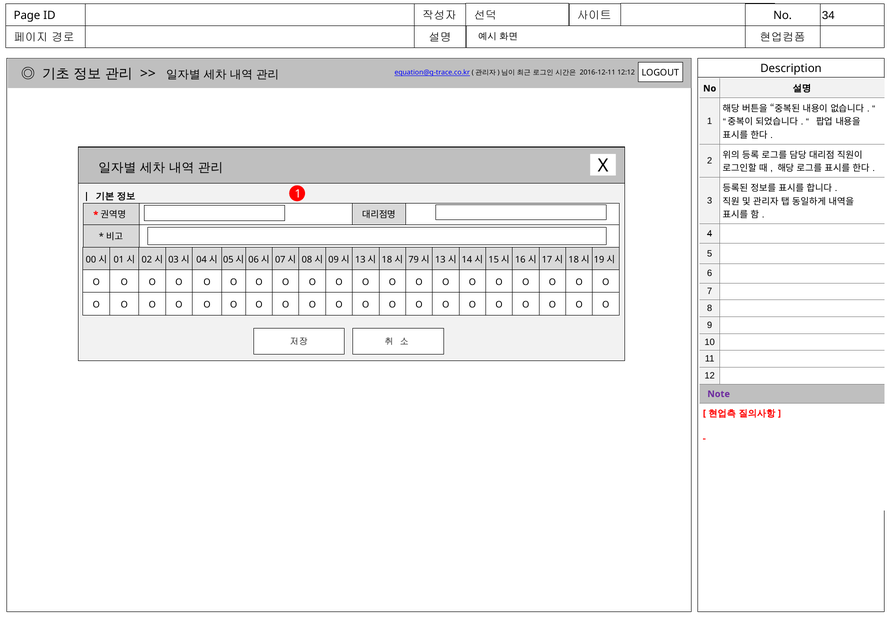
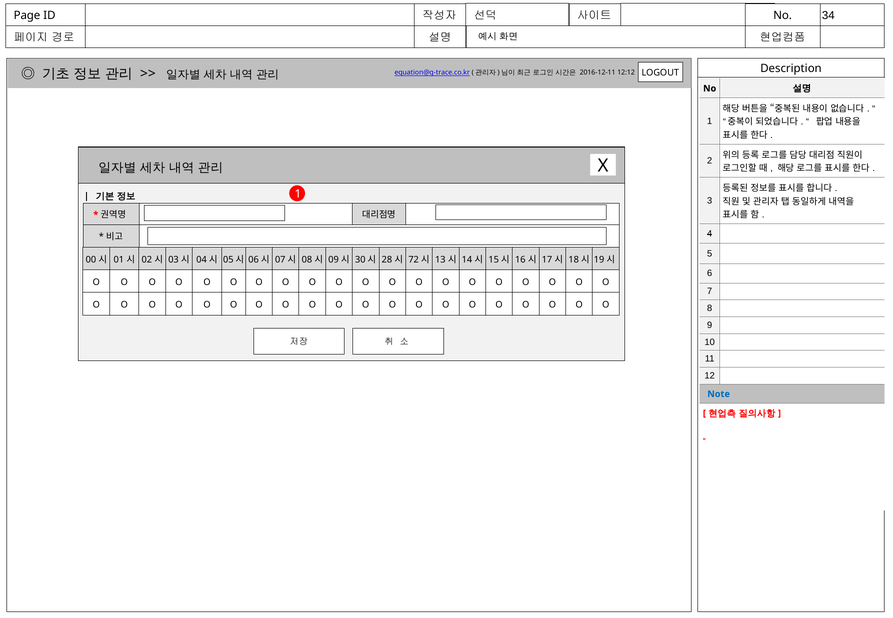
13 at (360, 260): 13 -> 30
18 at (387, 260): 18 -> 28
79: 79 -> 72
Note colour: purple -> blue
